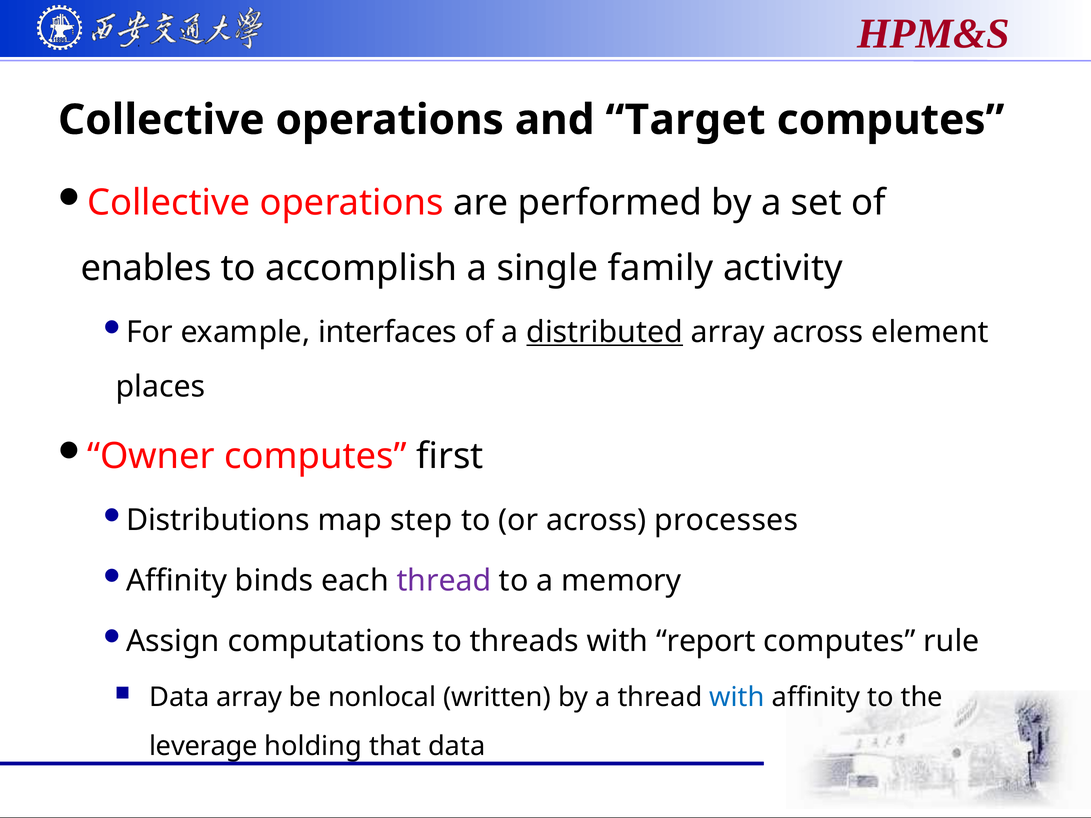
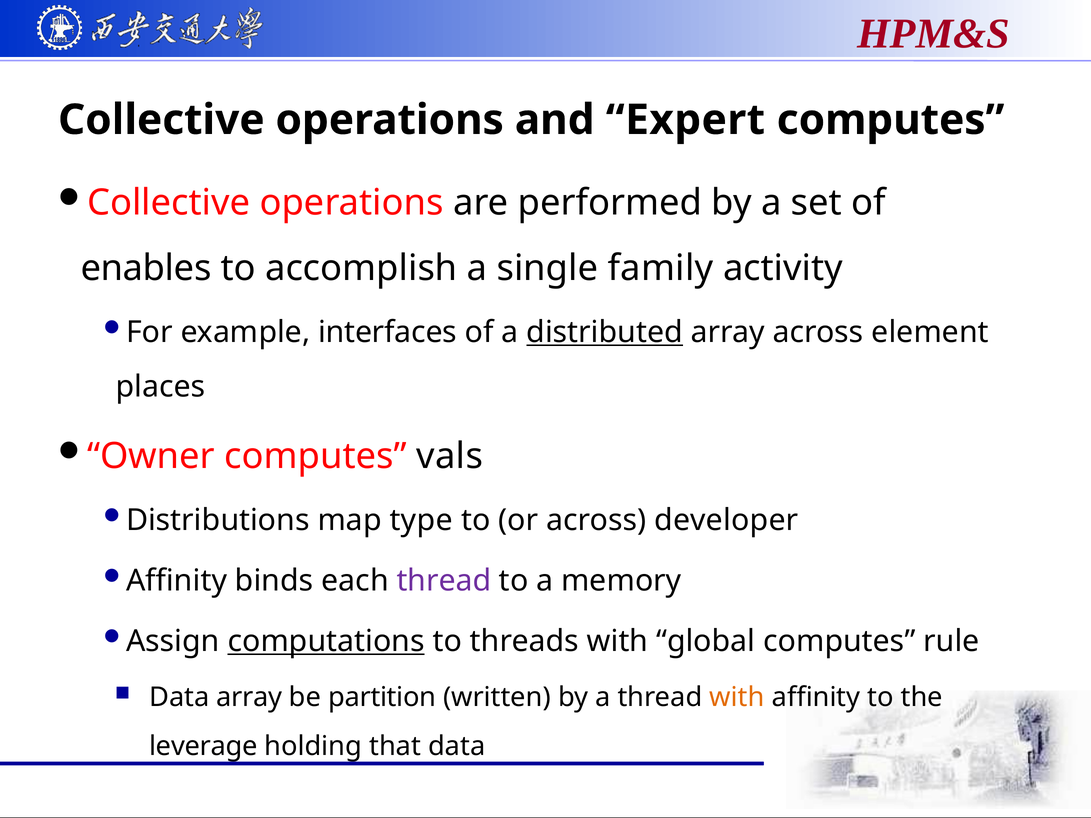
Target: Target -> Expert
first: first -> vals
step: step -> type
processes: processes -> developer
computations underline: none -> present
report: report -> global
nonlocal: nonlocal -> partition
with at (737, 698) colour: blue -> orange
